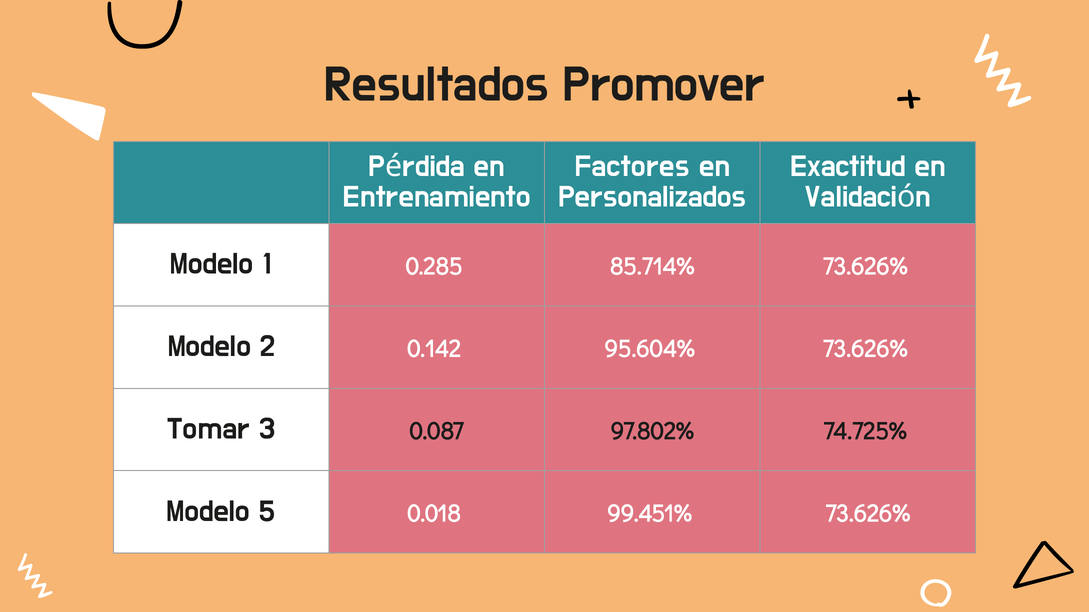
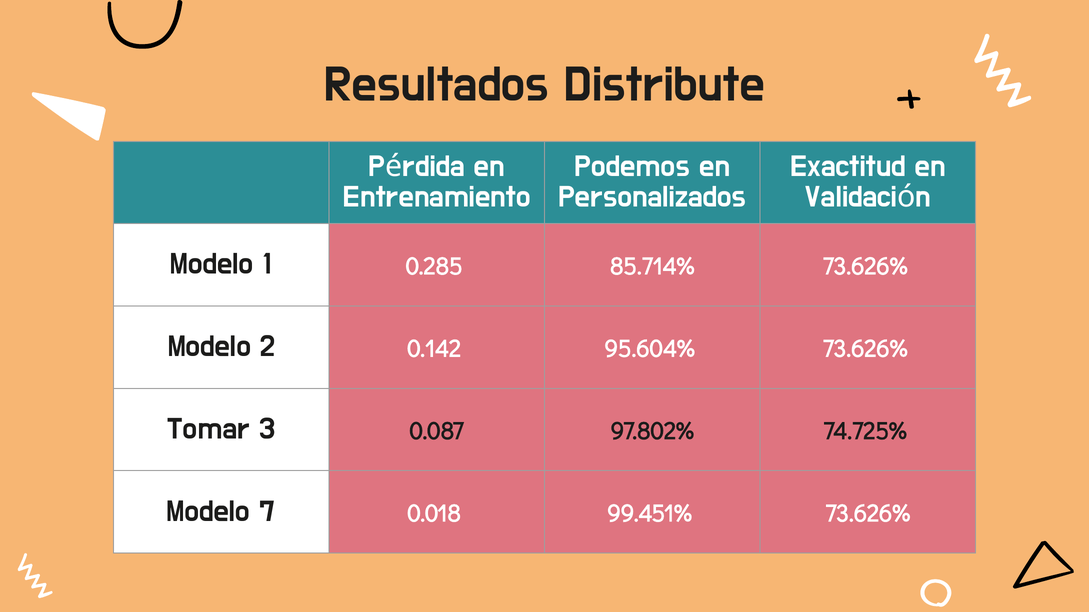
Promover: Promover -> Distribute
Factores: Factores -> Podemos
5: 5 -> 7
